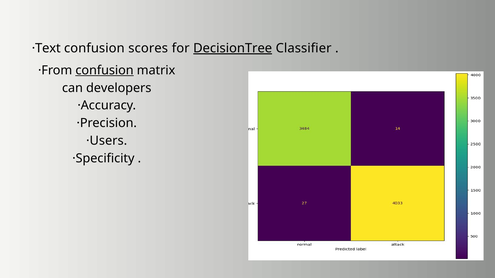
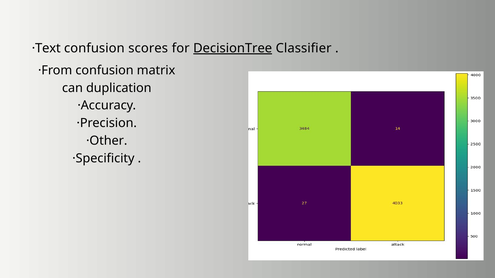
confusion at (105, 70) underline: present -> none
developers: developers -> duplication
·Users: ·Users -> ·Other
